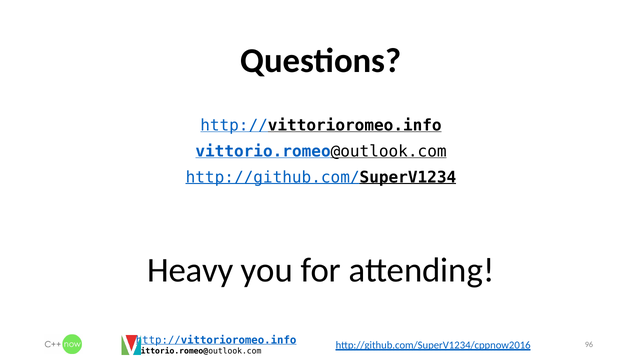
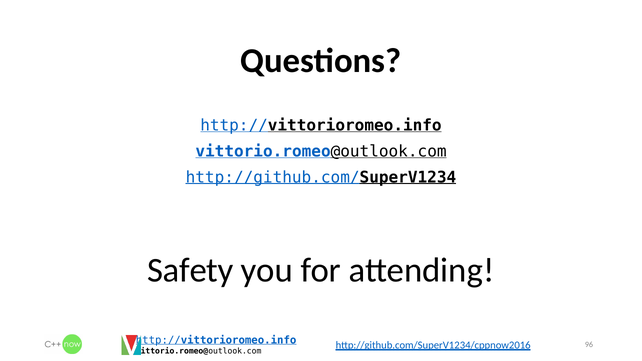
Heavy: Heavy -> Safety
